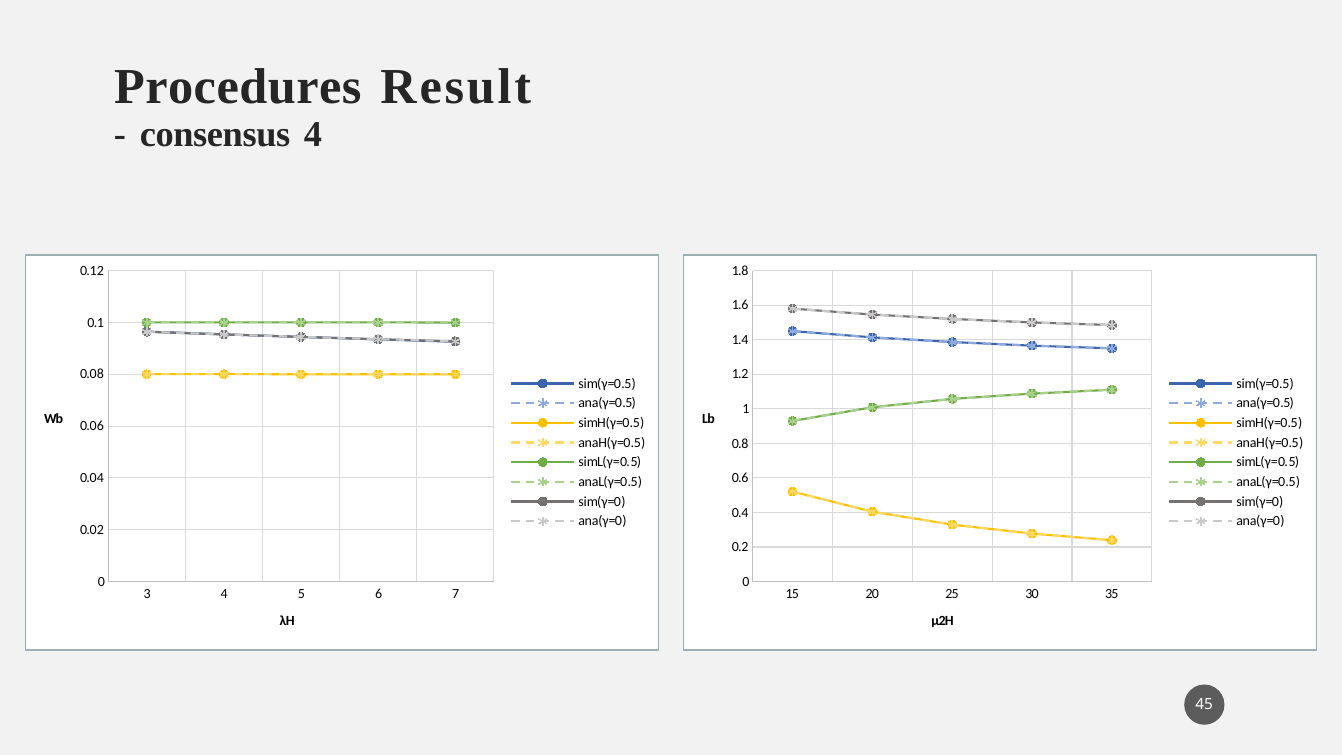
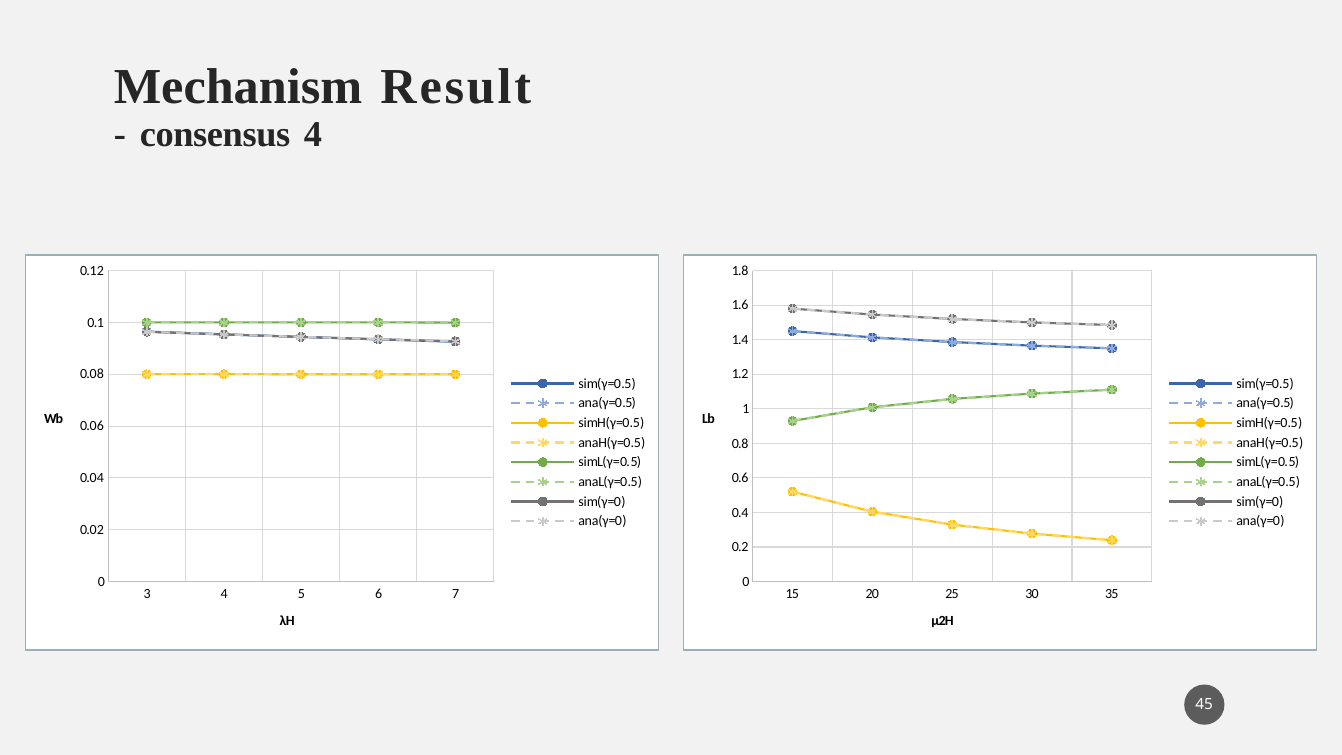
Procedures: Procedures -> Mechanism
